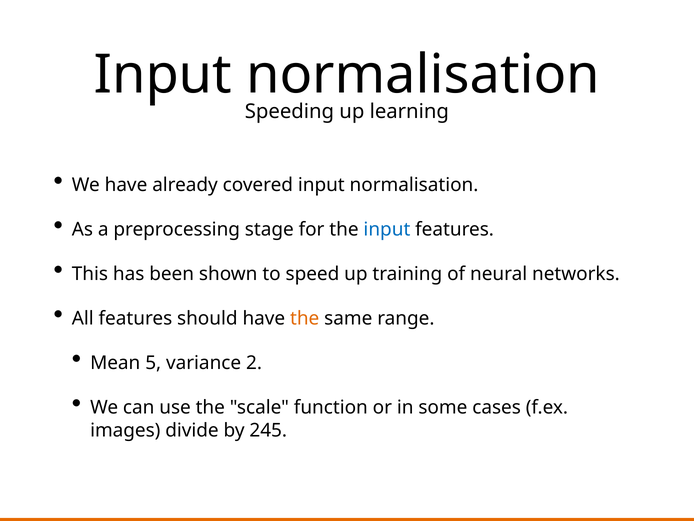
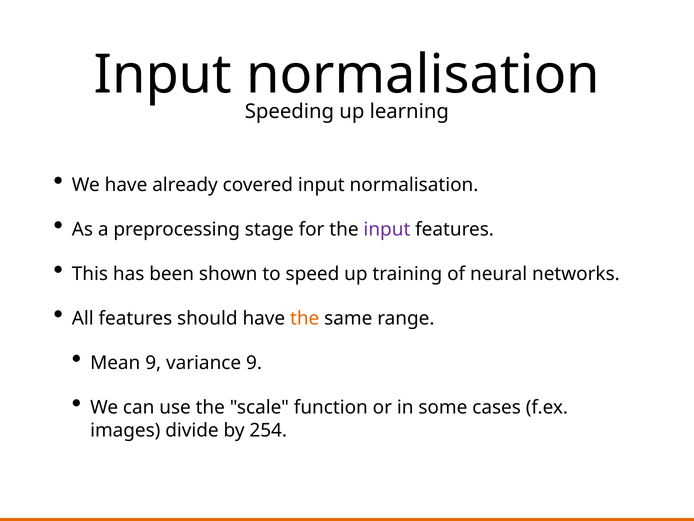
input at (387, 229) colour: blue -> purple
Mean 5: 5 -> 9
variance 2: 2 -> 9
245: 245 -> 254
